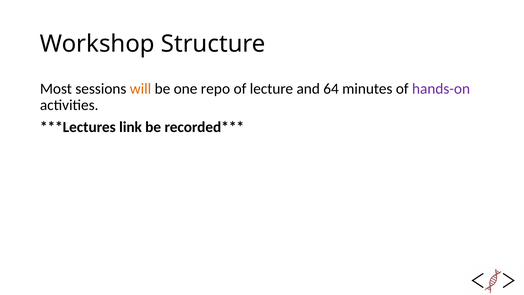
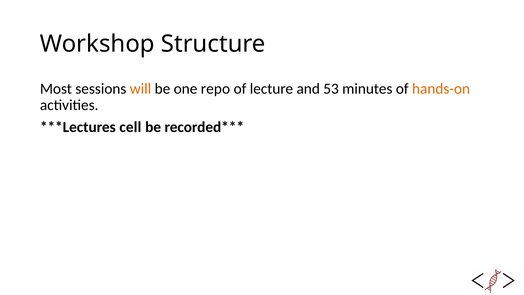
64: 64 -> 53
hands-on colour: purple -> orange
link: link -> cell
